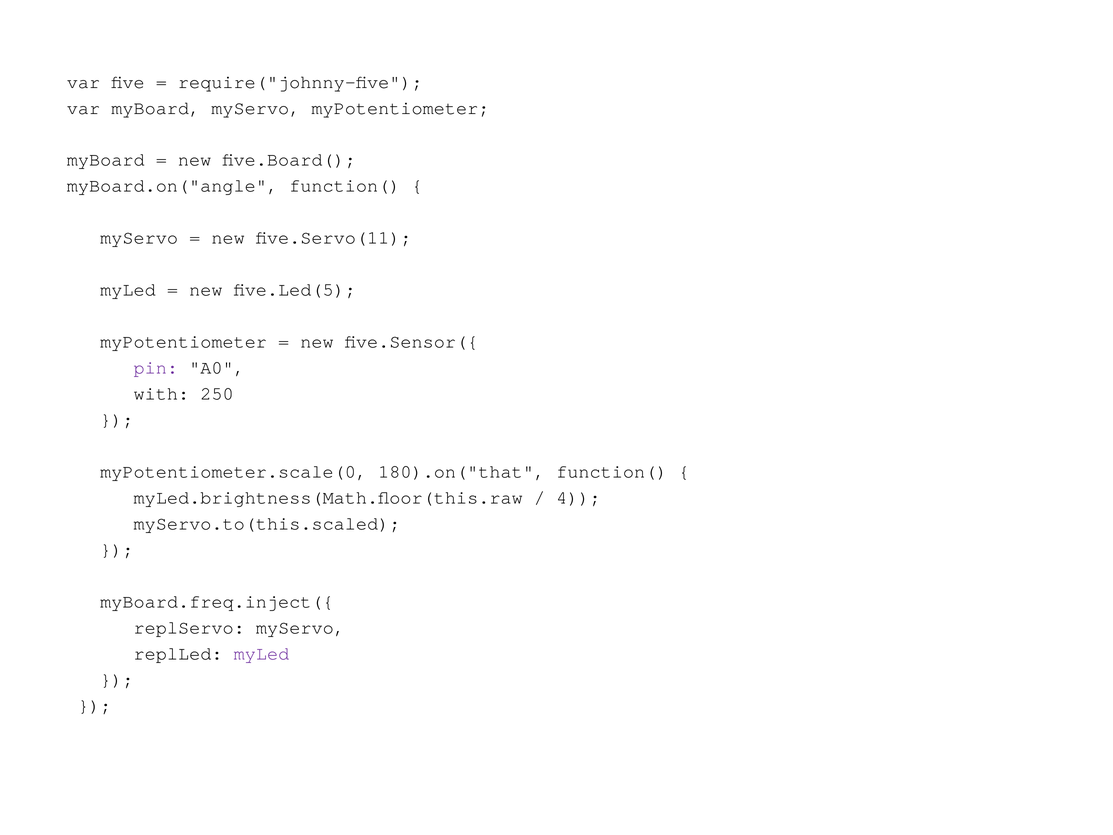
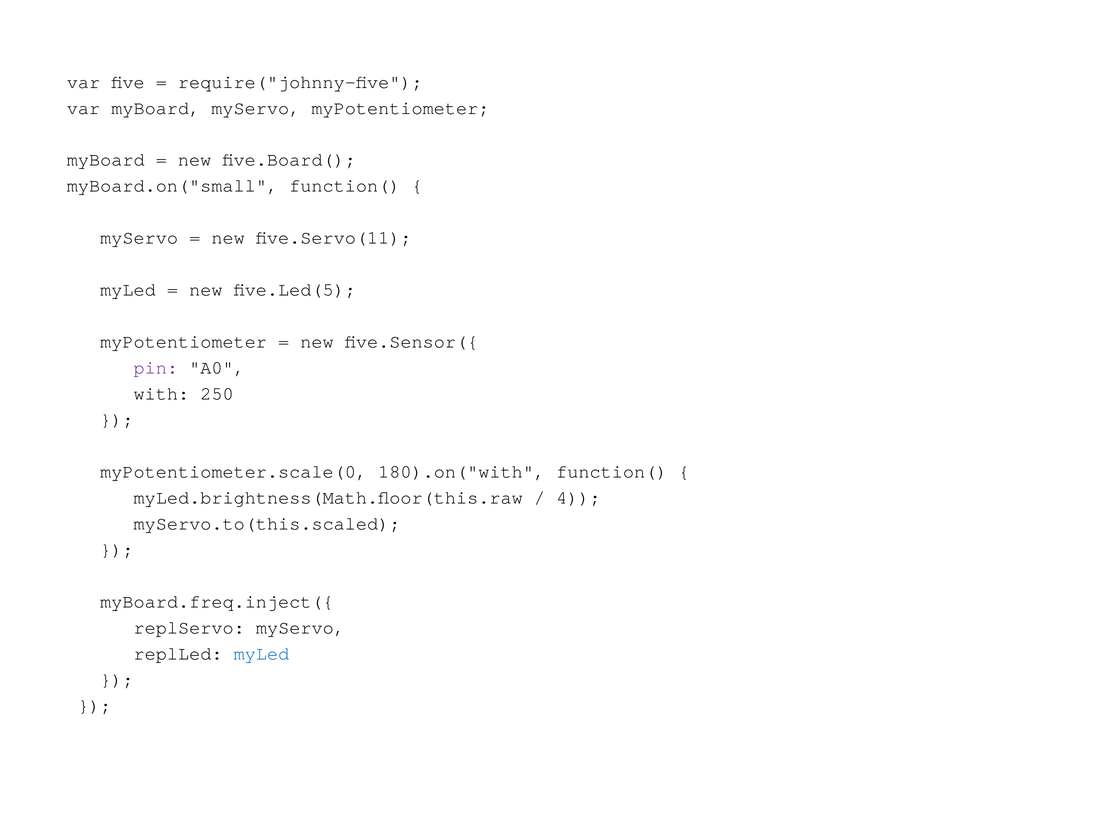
myBoard.on("angle: myBoard.on("angle -> myBoard.on("small
180).on("that: 180).on("that -> 180).on("with
myLed at (261, 654) colour: purple -> blue
